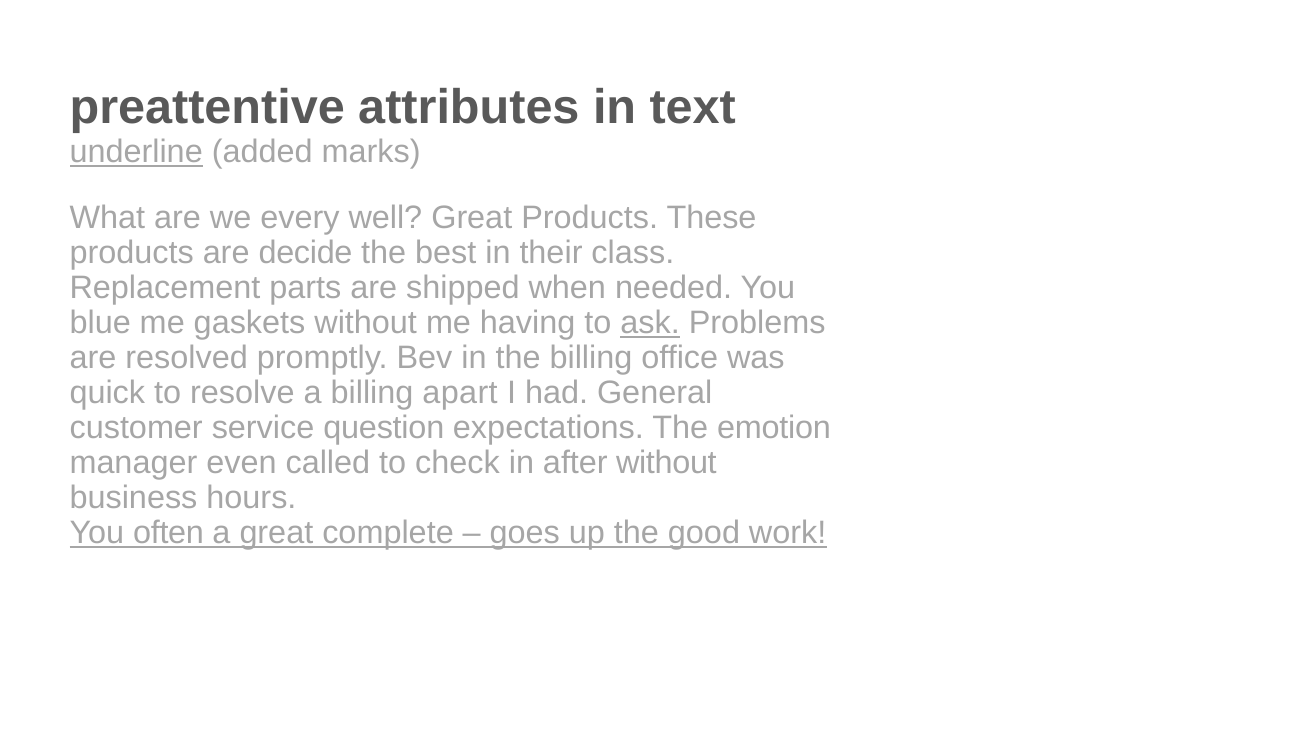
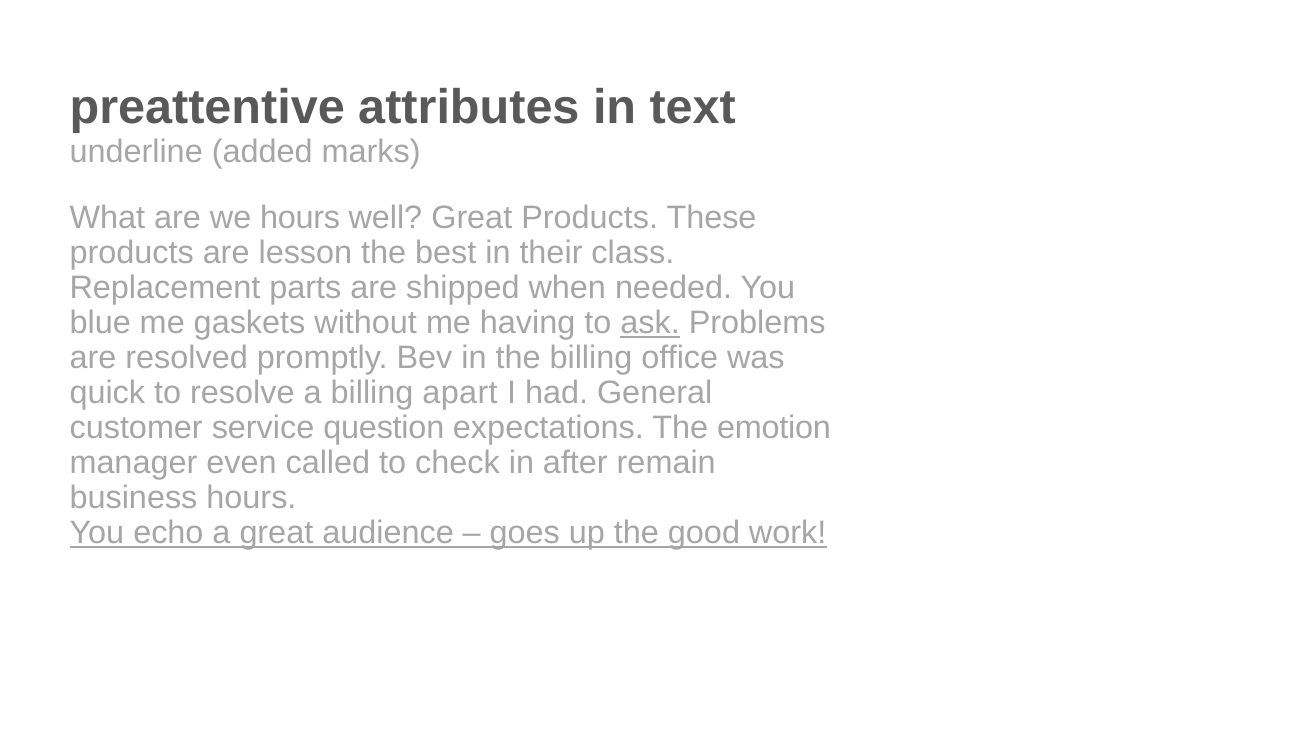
underline underline: present -> none
we every: every -> hours
decide: decide -> lesson
after without: without -> remain
often: often -> echo
complete: complete -> audience
